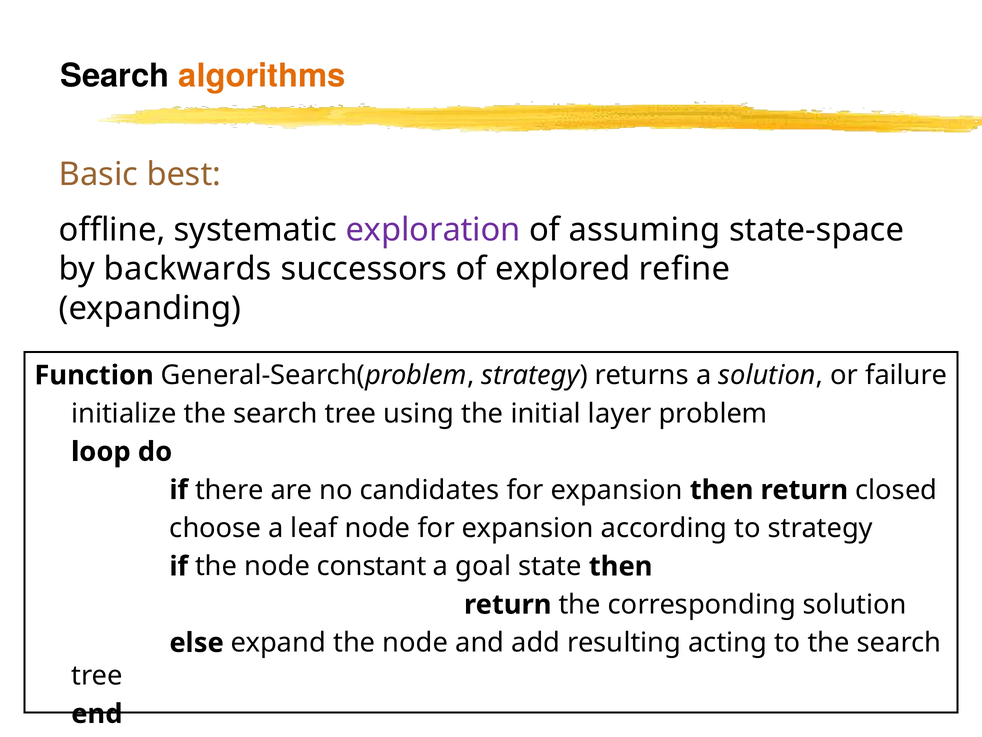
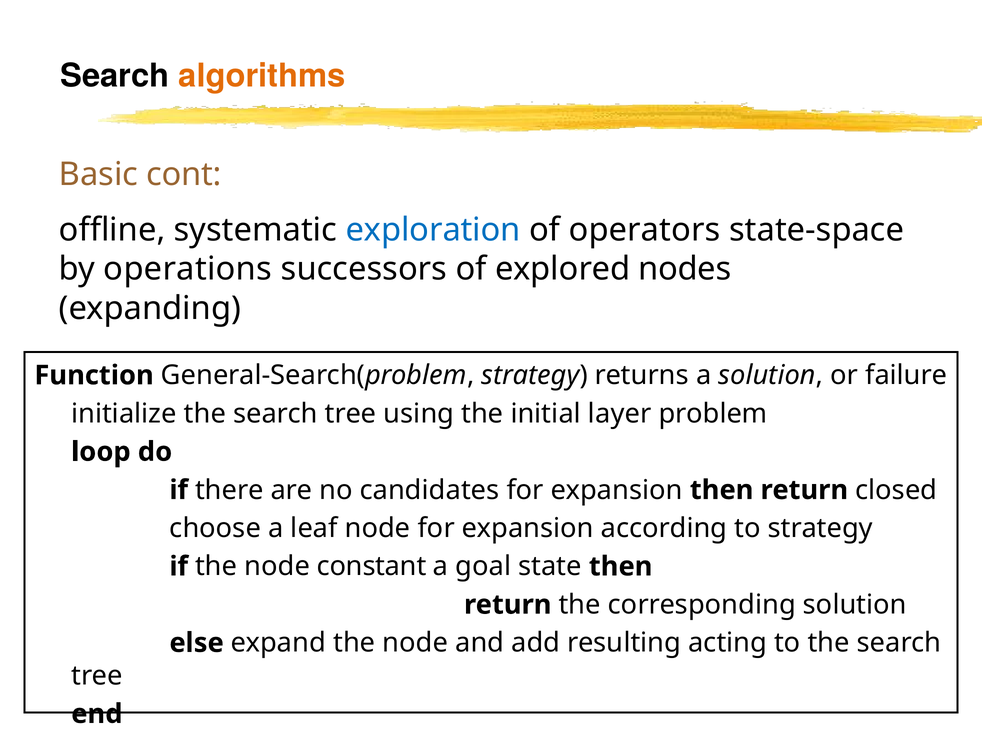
best: best -> cont
exploration colour: purple -> blue
assuming: assuming -> operators
backwards: backwards -> operations
refine: refine -> nodes
